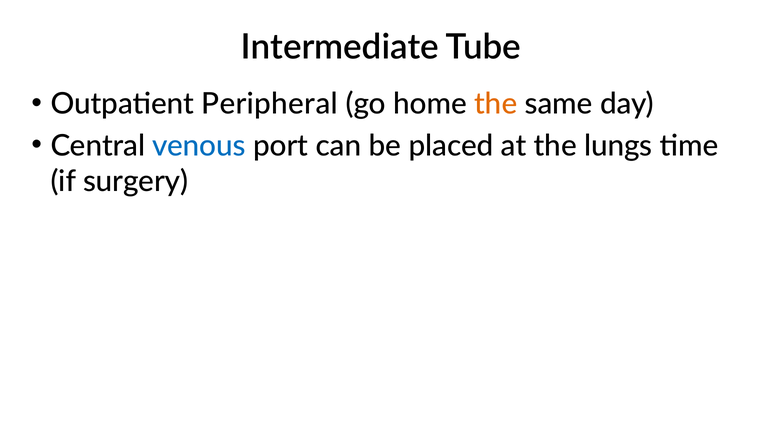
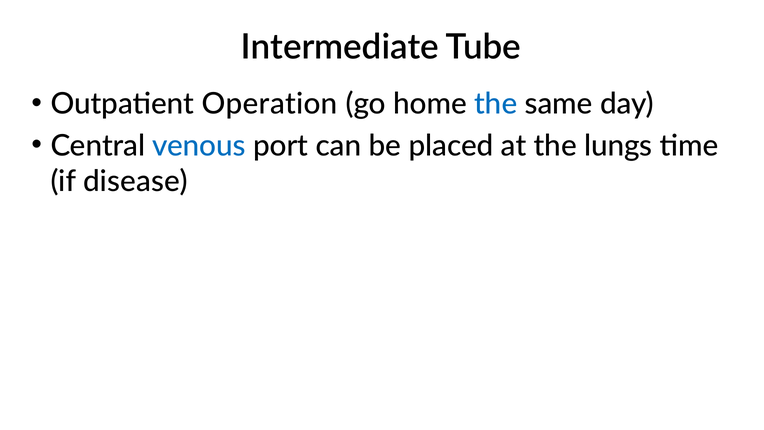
Peripheral: Peripheral -> Operation
the at (496, 104) colour: orange -> blue
surgery: surgery -> disease
